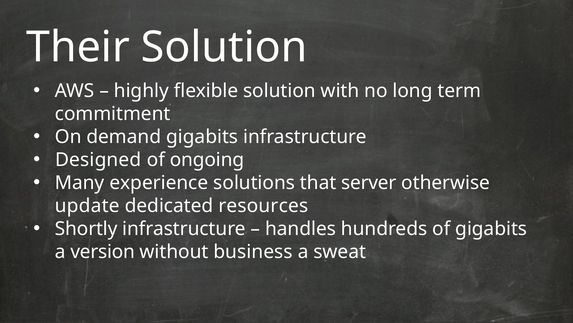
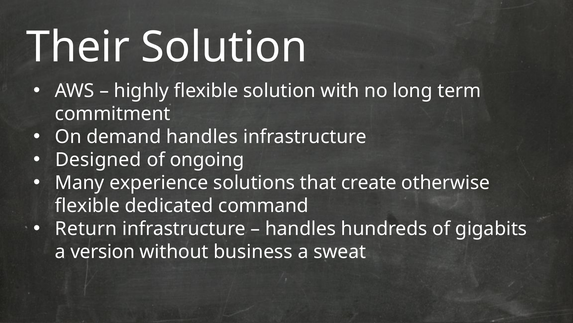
demand gigabits: gigabits -> handles
server: server -> create
update at (87, 205): update -> flexible
resources: resources -> command
Shortly: Shortly -> Return
